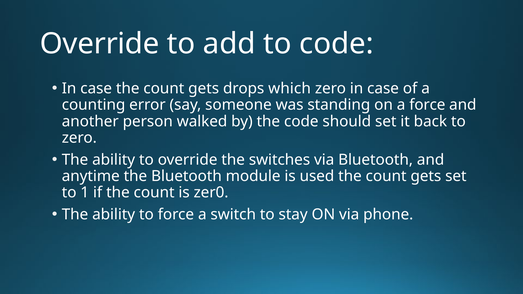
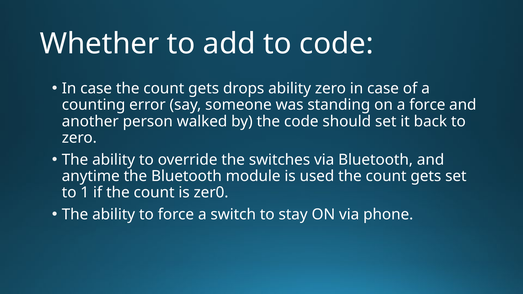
Override at (100, 44): Override -> Whether
drops which: which -> ability
